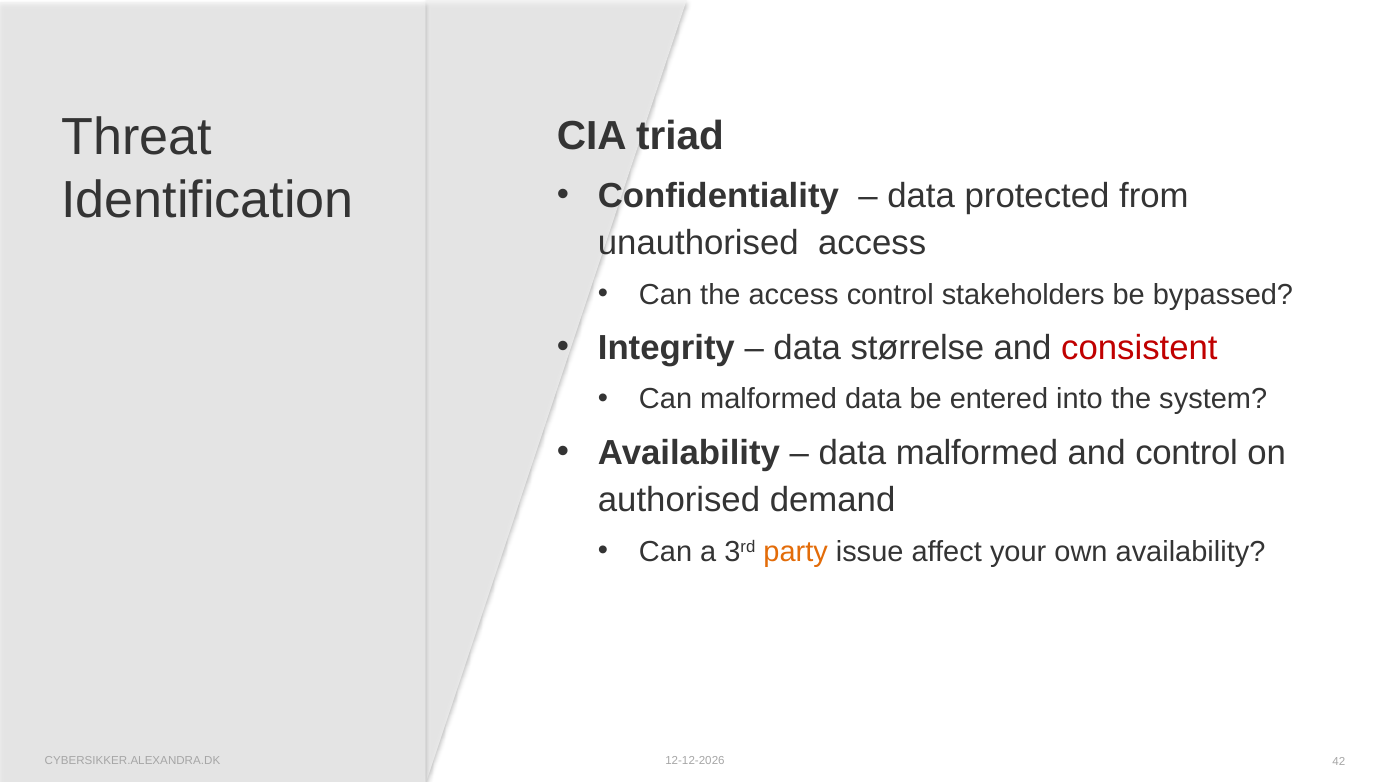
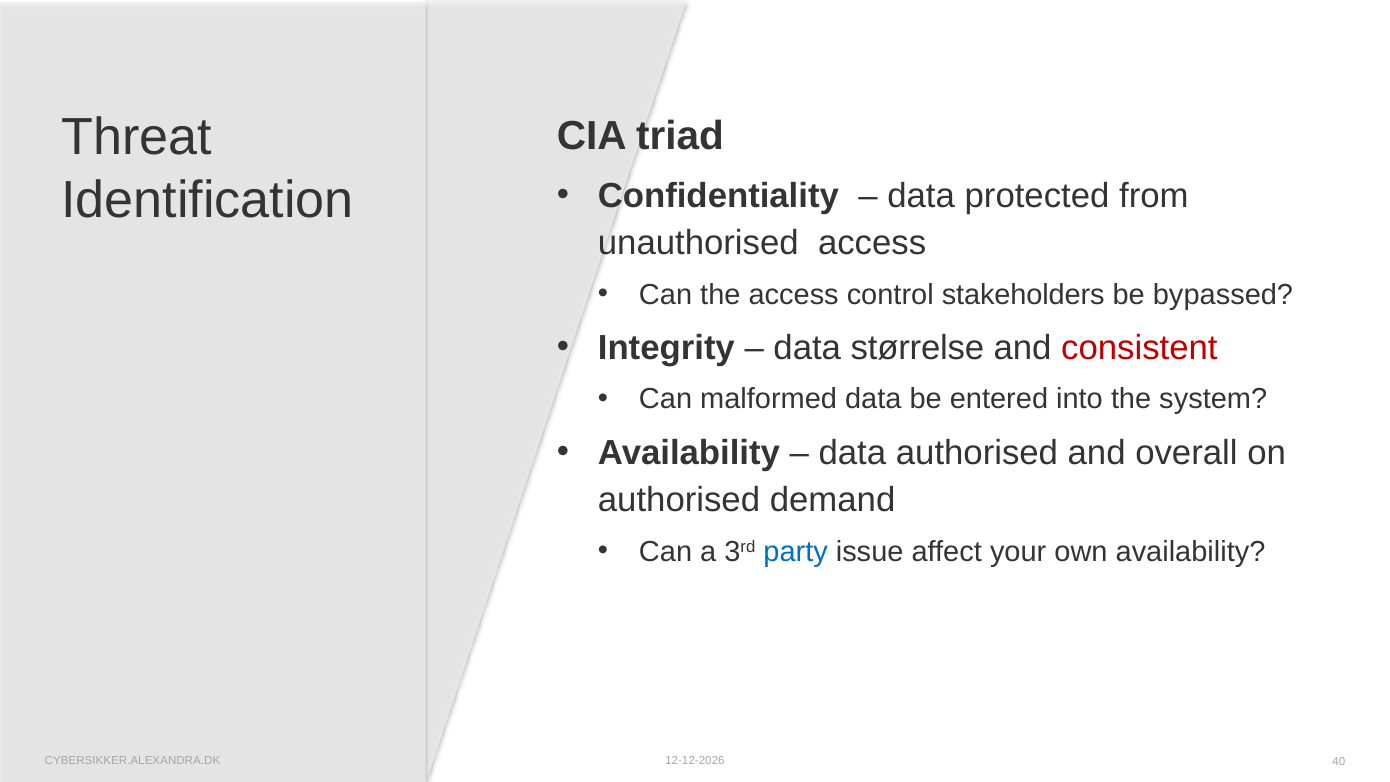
data malformed: malformed -> authorised
and control: control -> overall
party colour: orange -> blue
42: 42 -> 40
